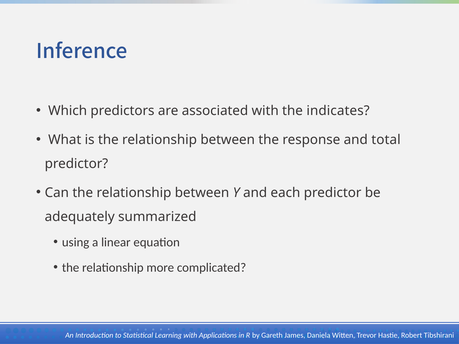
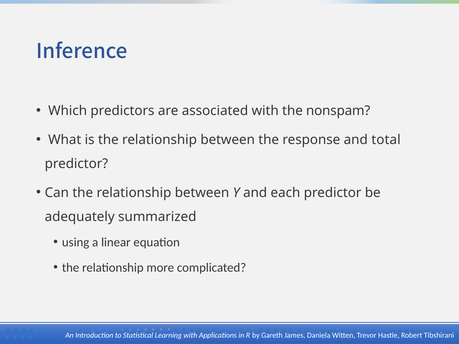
indicates: indicates -> nonspam
